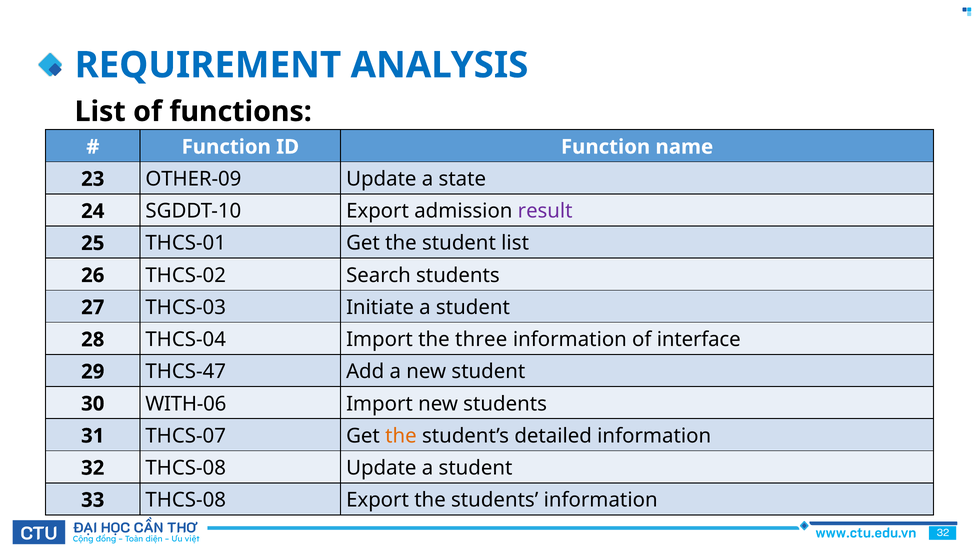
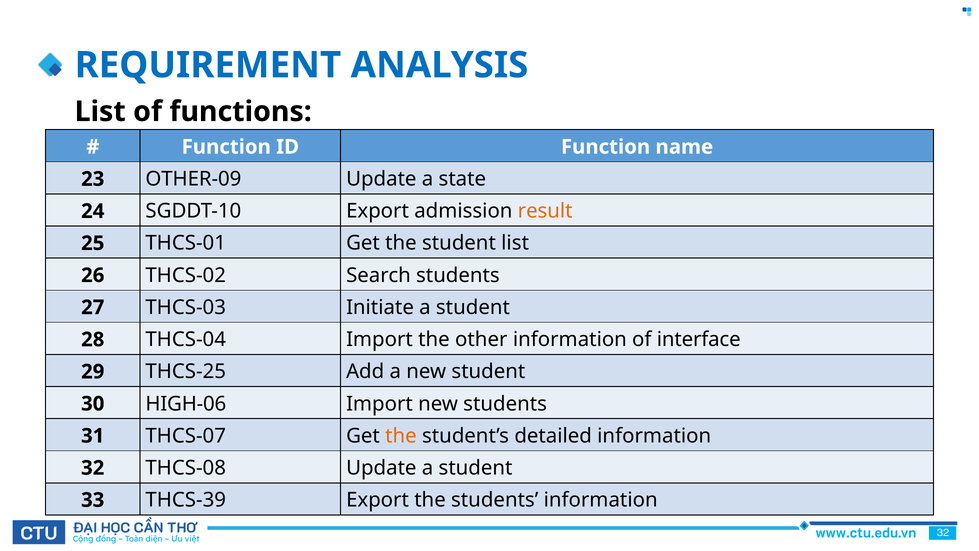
result colour: purple -> orange
three: three -> other
THCS-47: THCS-47 -> THCS-25
WITH-06: WITH-06 -> HIGH-06
33 THCS-08: THCS-08 -> THCS-39
